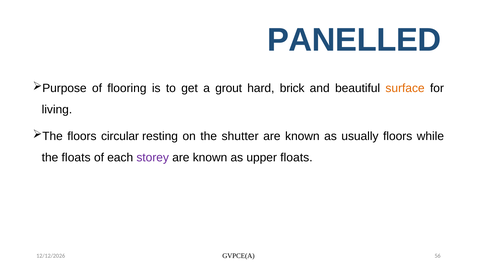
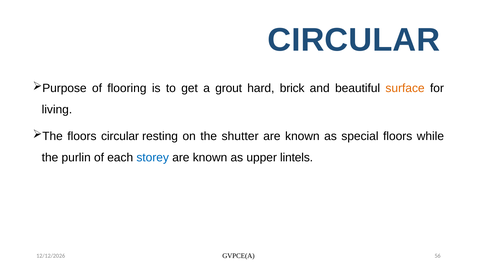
PANELLED at (354, 40): PANELLED -> CIRCULAR
usually: usually -> special
the floats: floats -> purlin
storey colour: purple -> blue
upper floats: floats -> lintels
